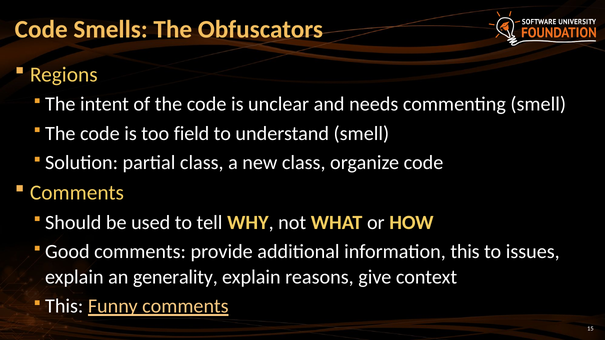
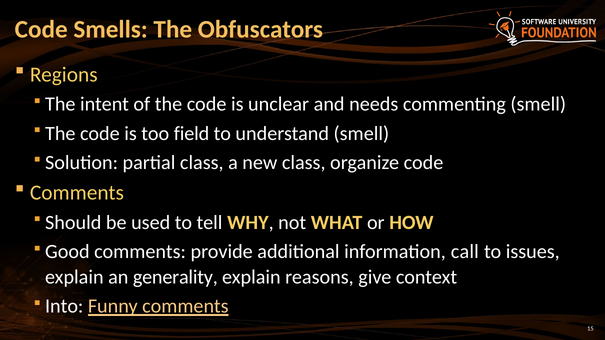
information this: this -> call
This at (64, 307): This -> Into
